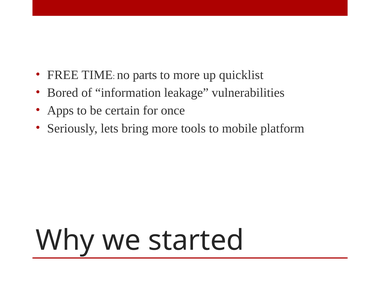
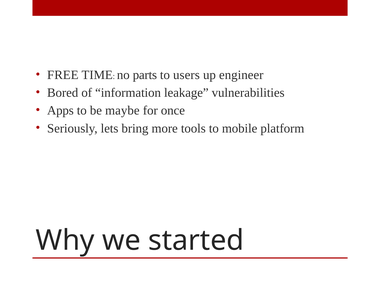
to more: more -> users
quicklist: quicklist -> engineer
certain: certain -> maybe
